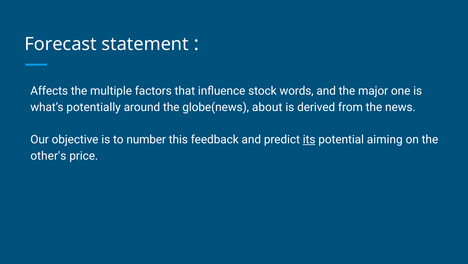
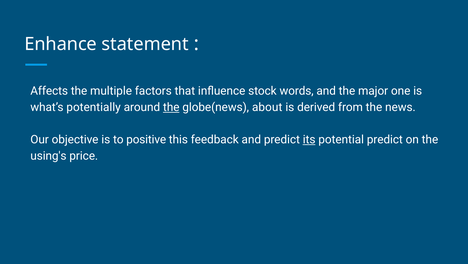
Forecast: Forecast -> Enhance
the at (171, 107) underline: none -> present
number: number -> positive
potential aiming: aiming -> predict
other's: other's -> using's
